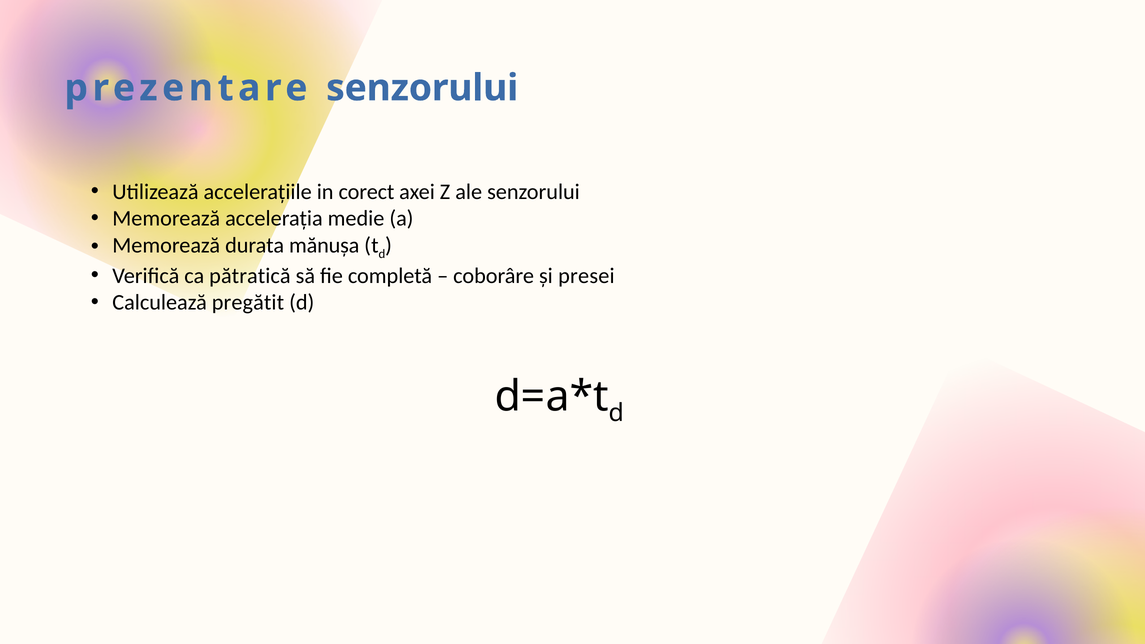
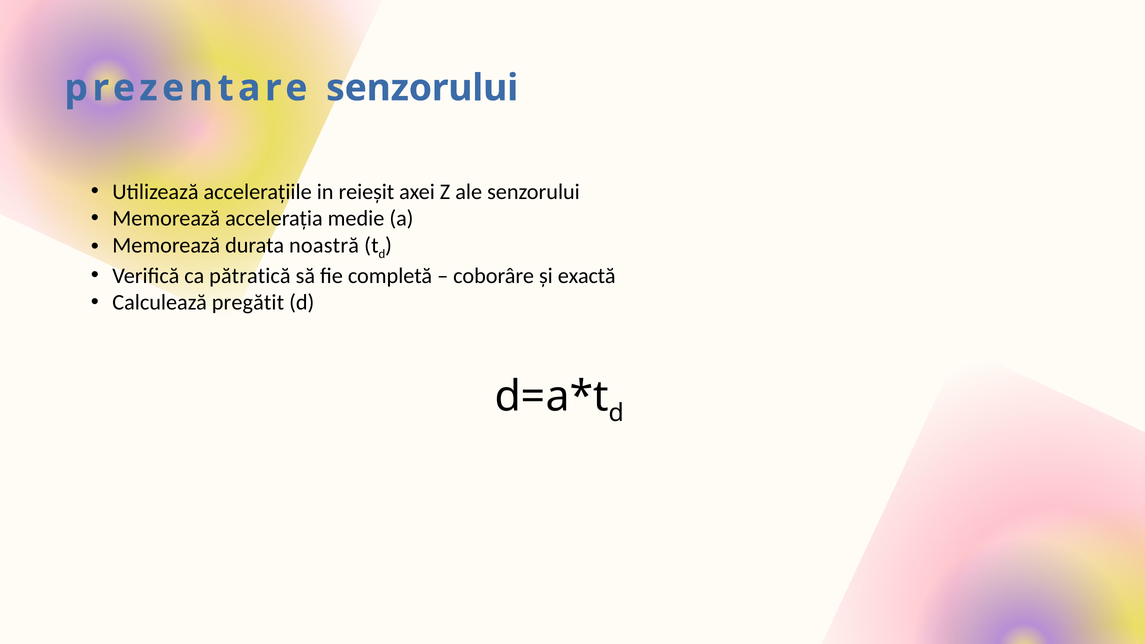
corect: corect -> reieșit
mănușa: mănușa -> noastră
presei: presei -> exactă
